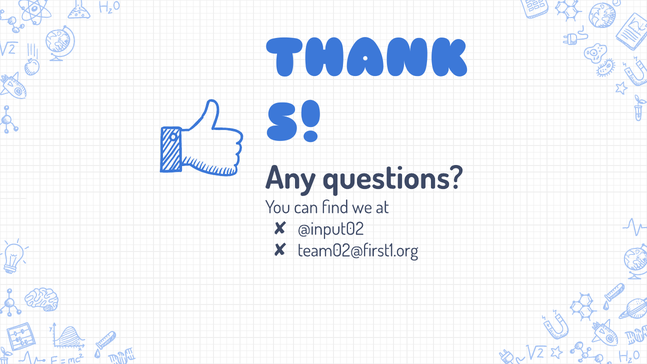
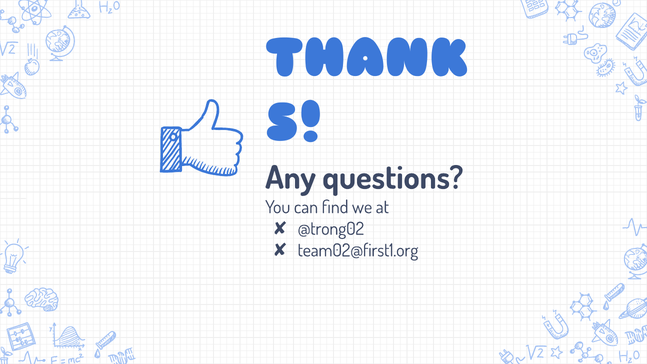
@input02: @input02 -> @trong02
